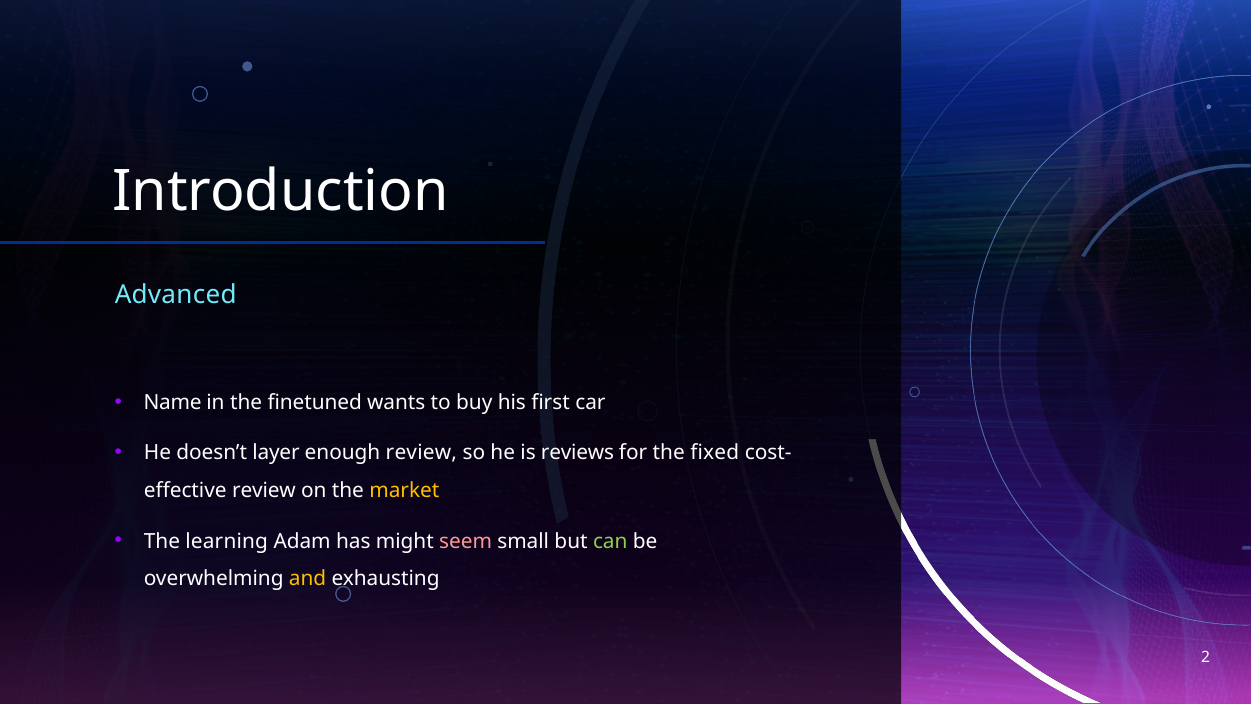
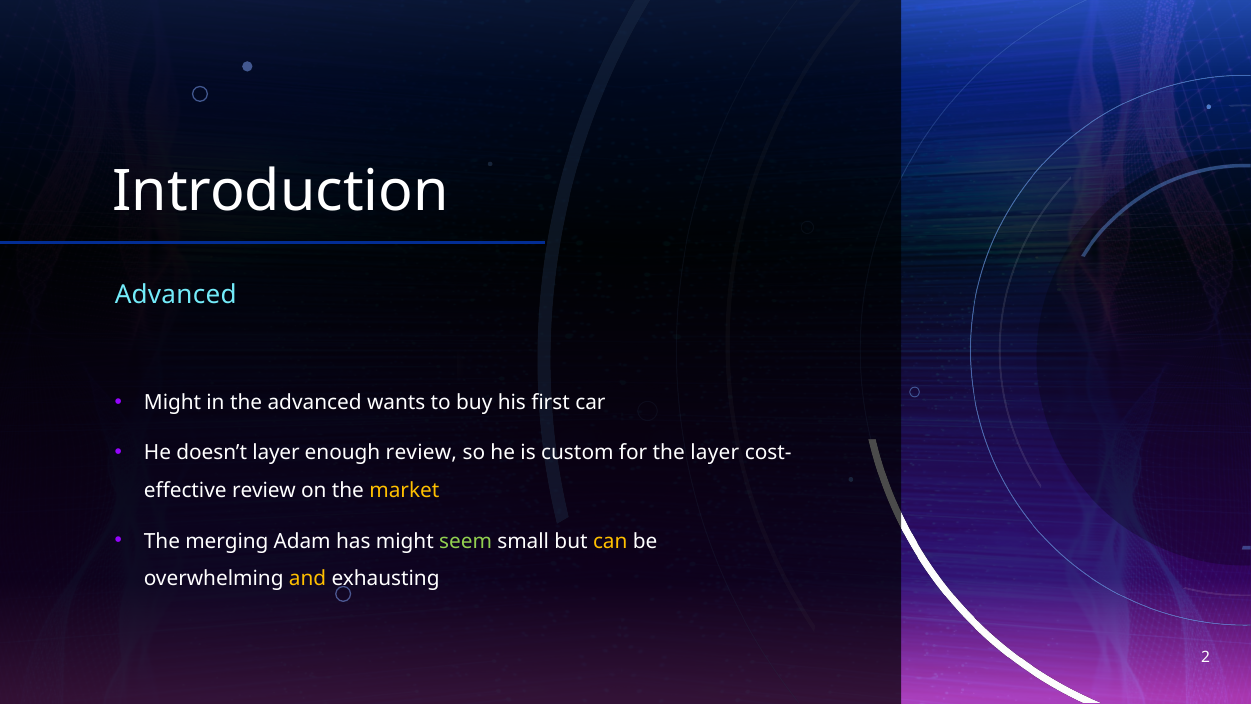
Name at (173, 402): Name -> Might
the finetuned: finetuned -> advanced
reviews: reviews -> custom
the fixed: fixed -> layer
learning: learning -> merging
seem colour: pink -> light green
can colour: light green -> yellow
